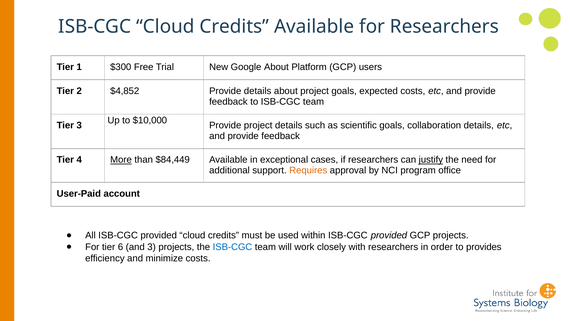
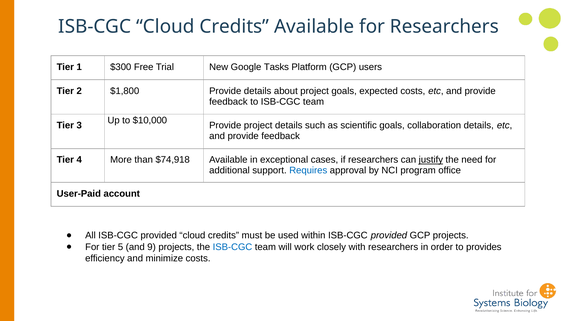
Google About: About -> Tasks
$4,852: $4,852 -> $1,800
More underline: present -> none
$84,449: $84,449 -> $74,918
Requires colour: orange -> blue
6: 6 -> 5
and 3: 3 -> 9
